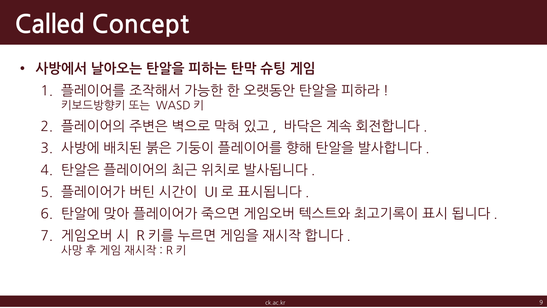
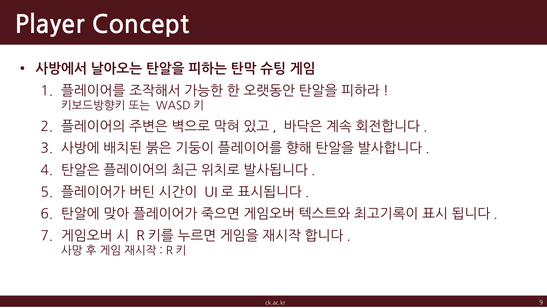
Called: Called -> Player
